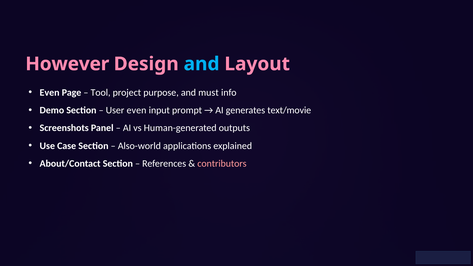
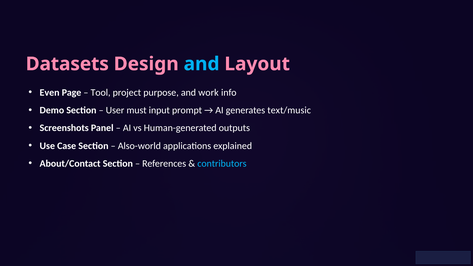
However: However -> Datasets
must: must -> work
User even: even -> must
text/movie: text/movie -> text/music
contributors colour: pink -> light blue
